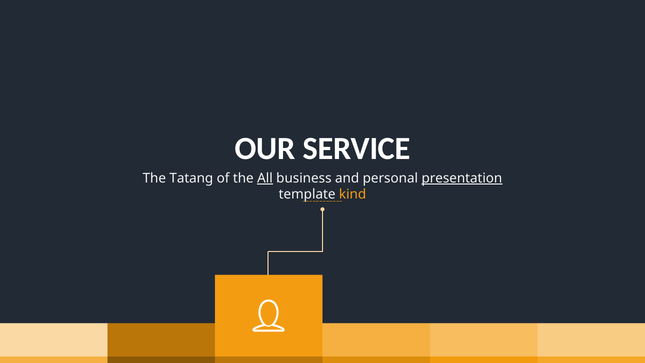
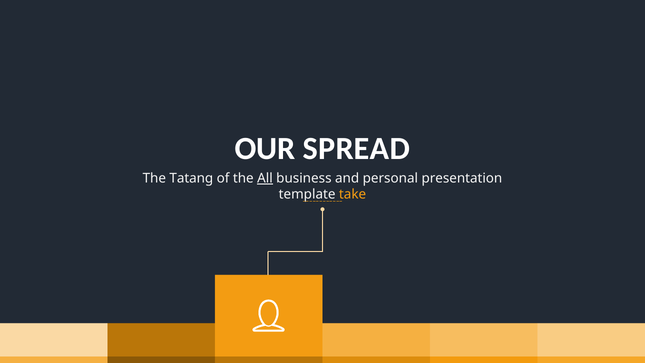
SERVICE: SERVICE -> SPREAD
presentation underline: present -> none
kind: kind -> take
